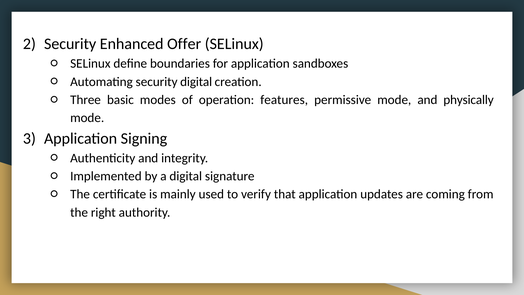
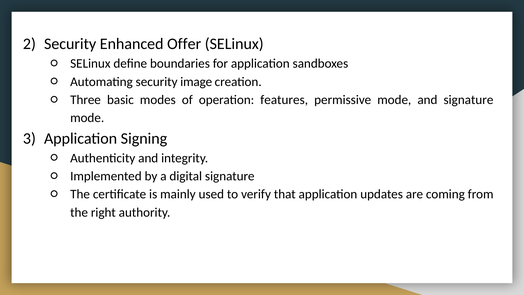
security digital: digital -> image
and physically: physically -> signature
